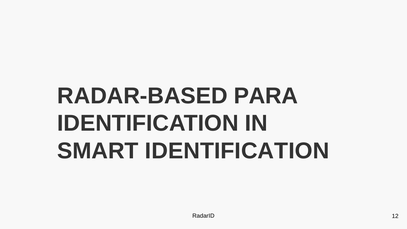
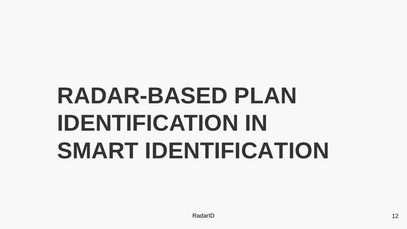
PARA: PARA -> PLAN
